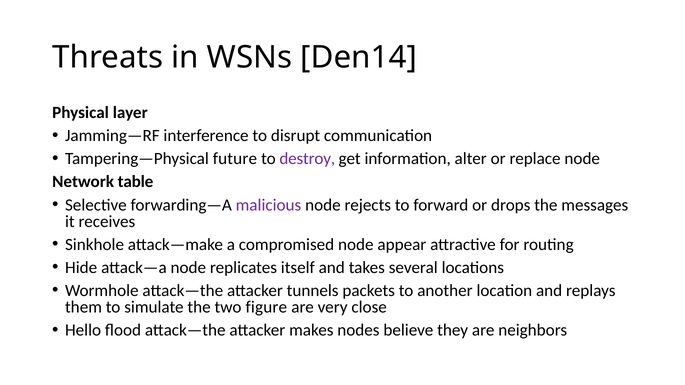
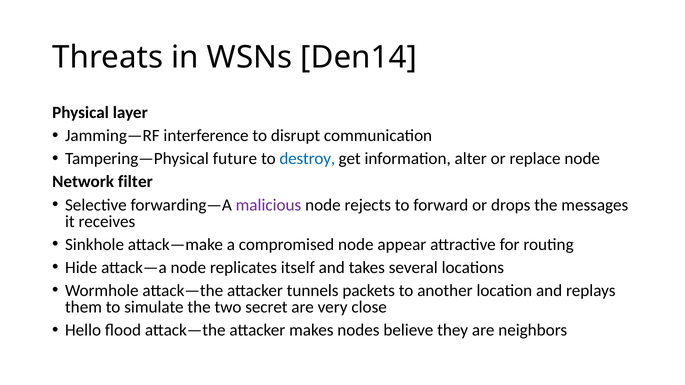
destroy colour: purple -> blue
table: table -> filter
figure: figure -> secret
